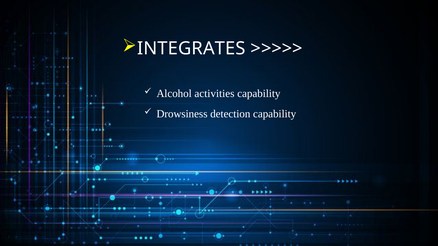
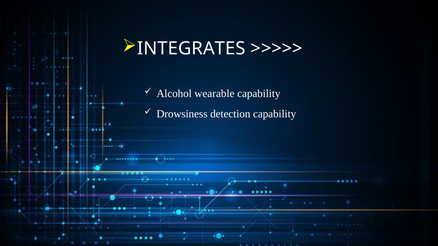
activities: activities -> wearable
